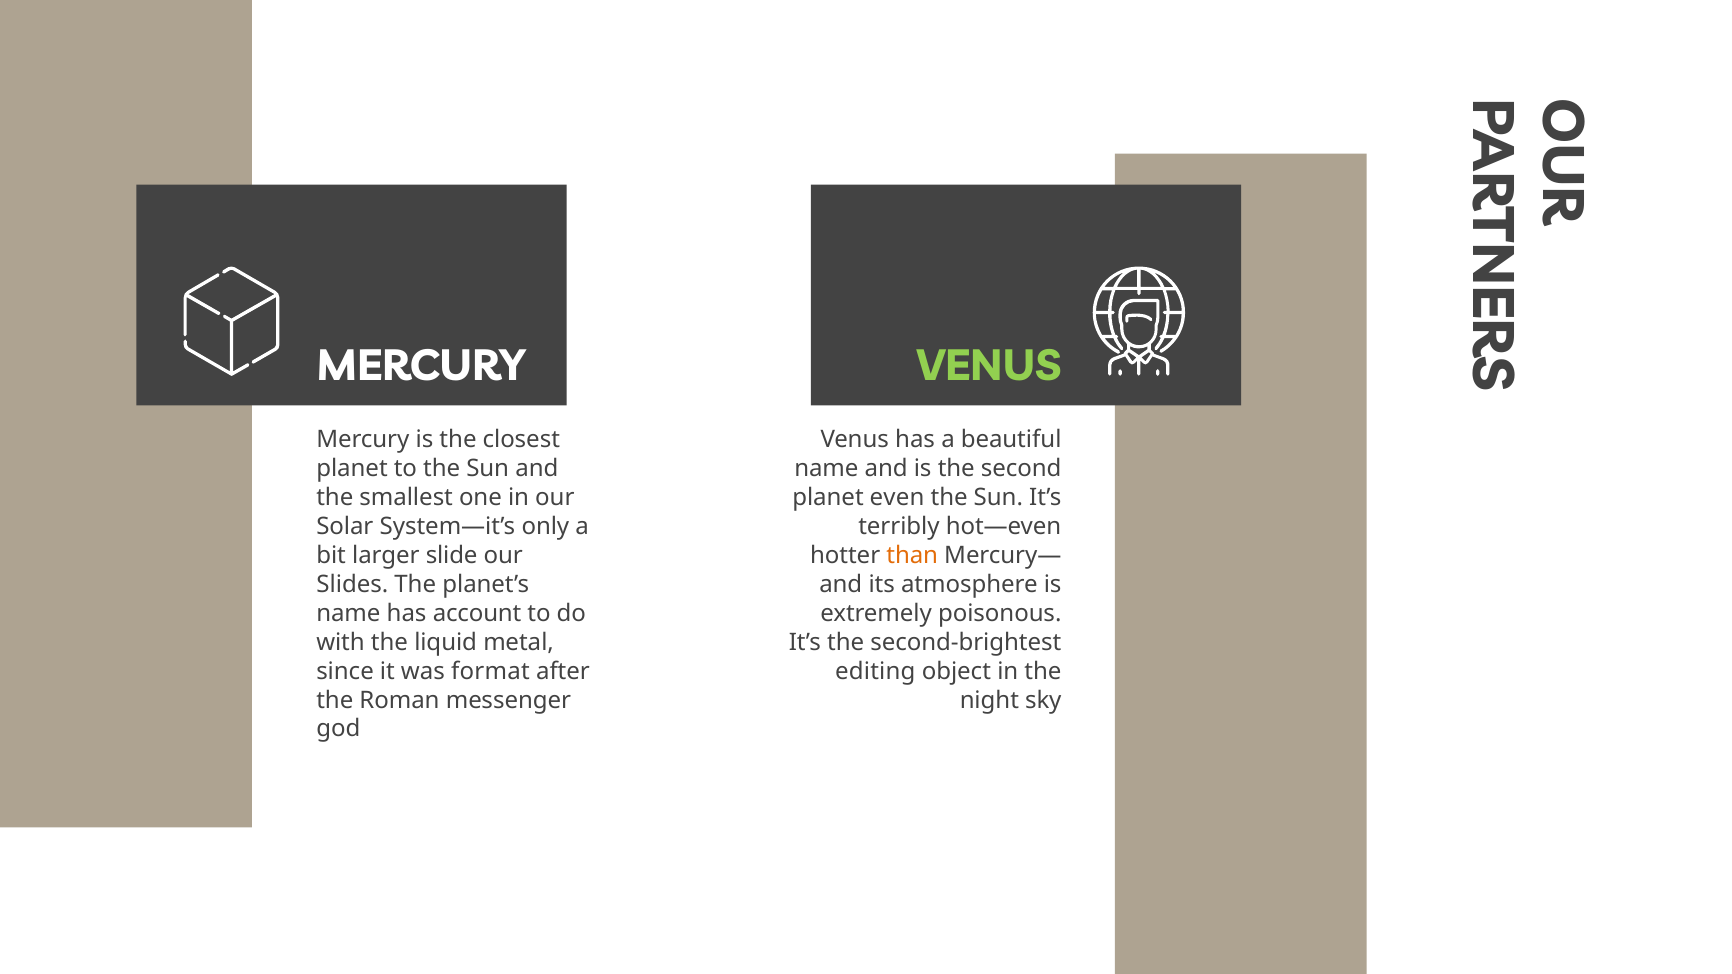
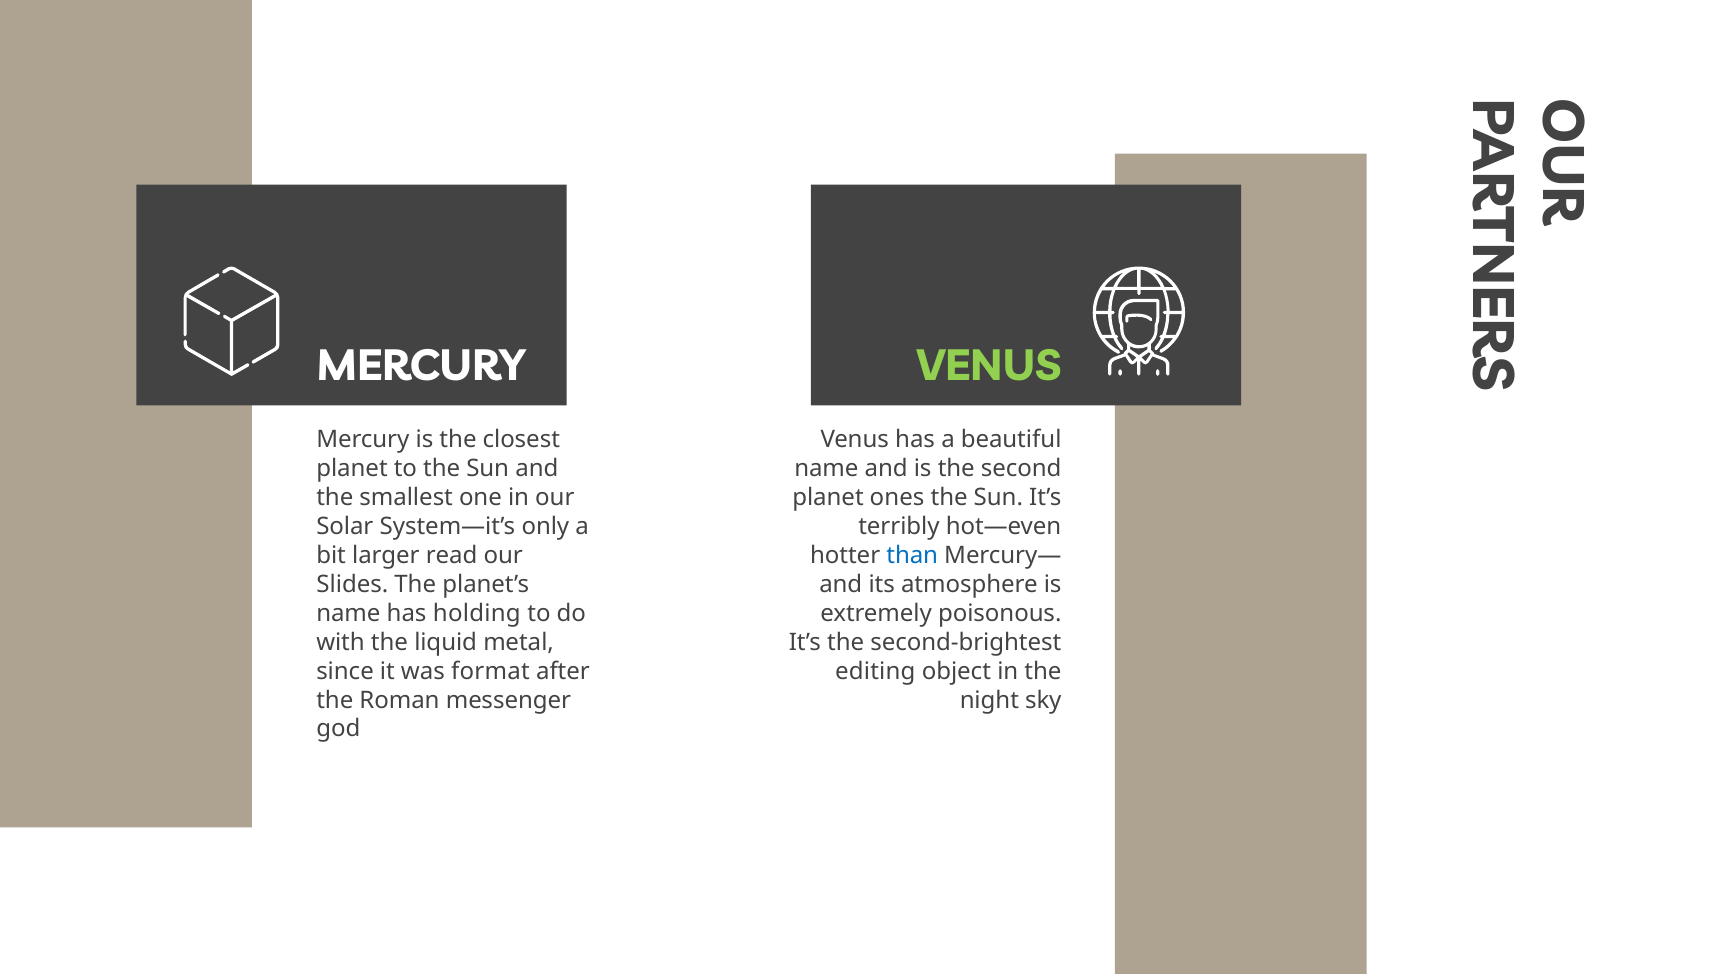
even: even -> ones
slide: slide -> read
than colour: orange -> blue
account: account -> holding
